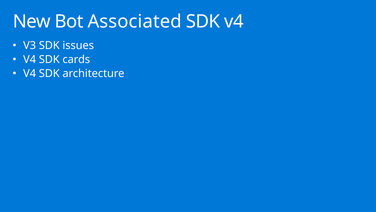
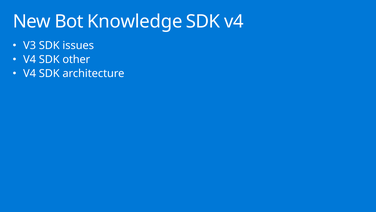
Associated: Associated -> Knowledge
cards: cards -> other
